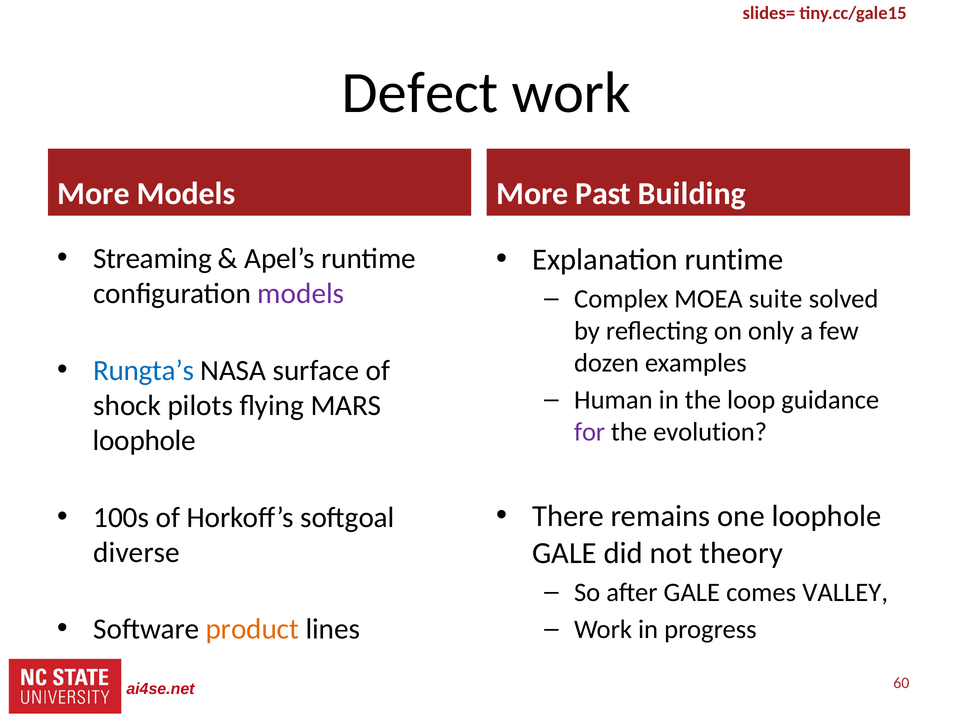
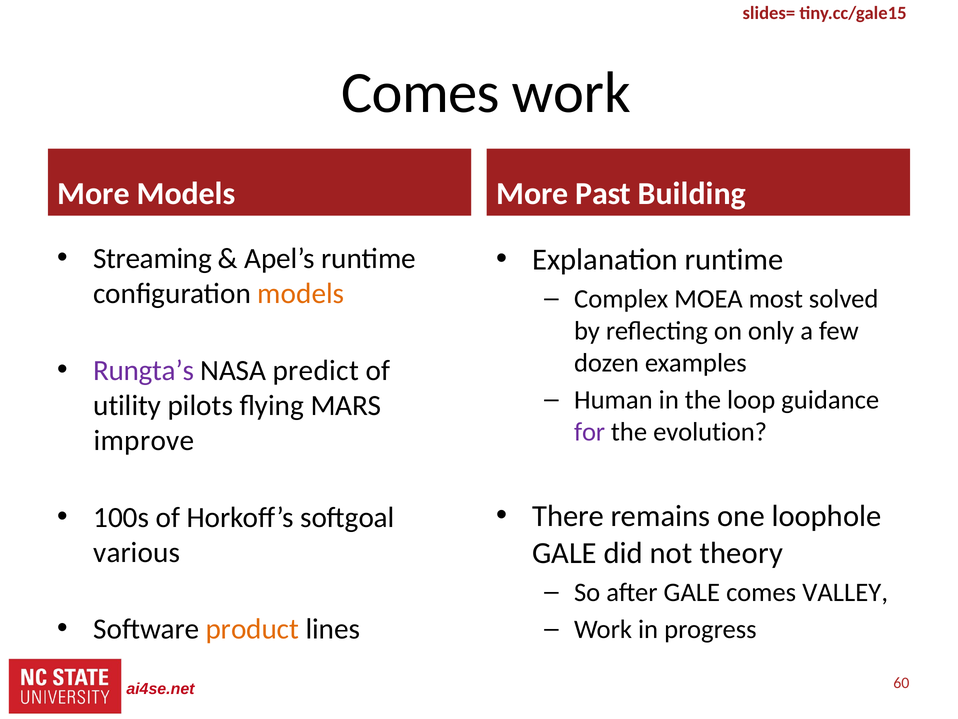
Defect at (420, 93): Defect -> Comes
models at (301, 294) colour: purple -> orange
suite: suite -> most
Rungta’s colour: blue -> purple
surface: surface -> predict
shock: shock -> utility
loophole at (144, 440): loophole -> improve
diverse: diverse -> various
